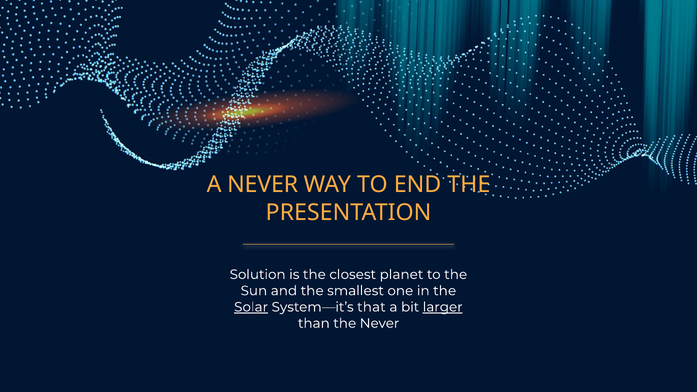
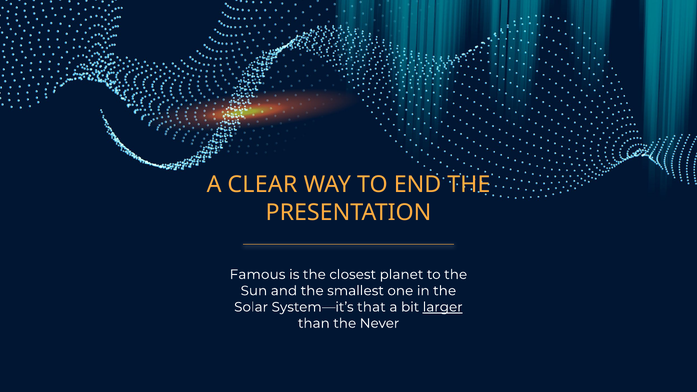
A NEVER: NEVER -> CLEAR
Solution: Solution -> Famous
Solar underline: present -> none
